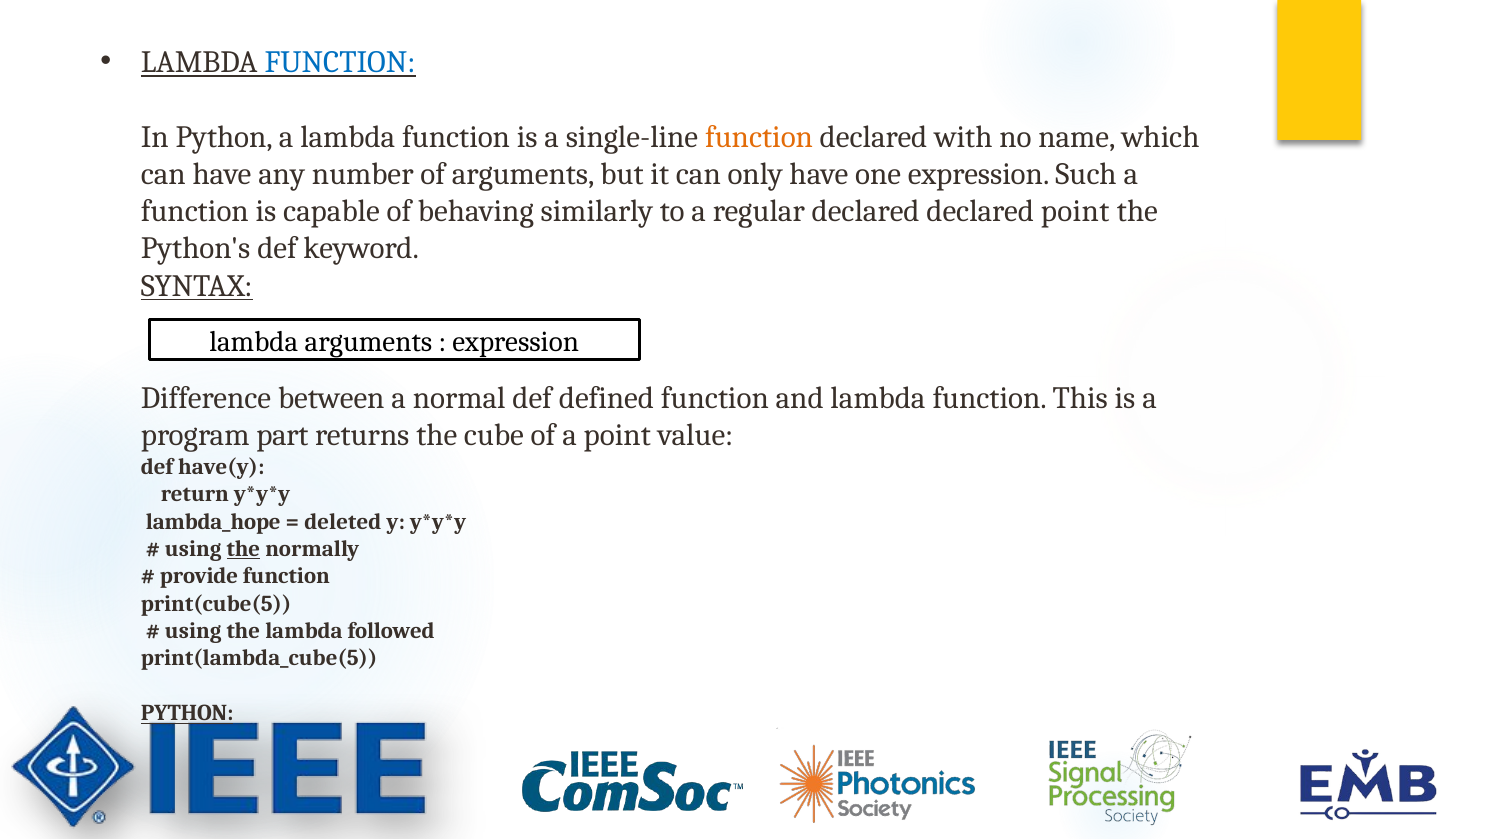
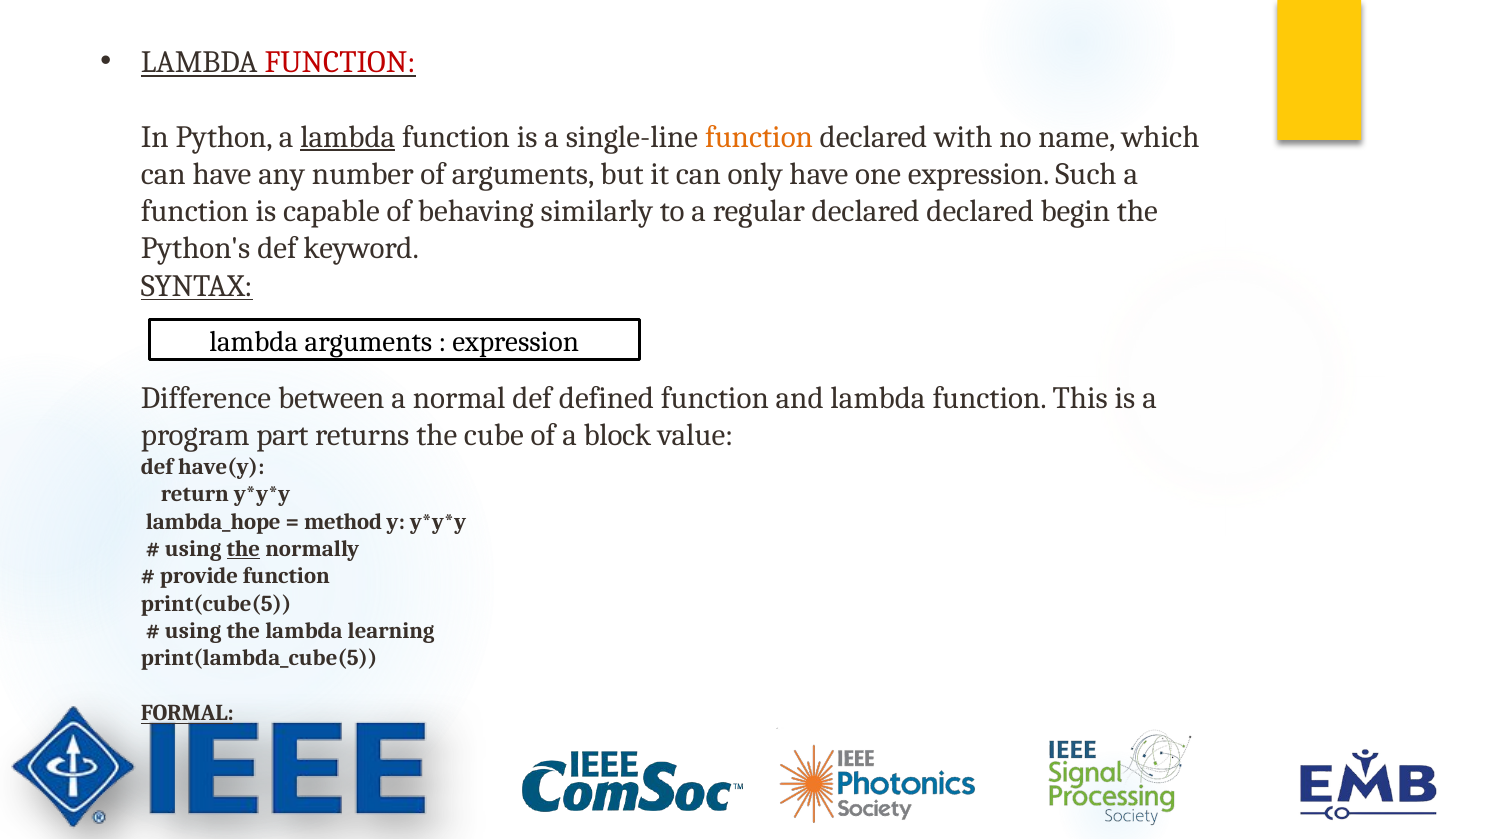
FUNCTION at (340, 62) colour: blue -> red
lambda at (348, 137) underline: none -> present
declared point: point -> begin
a point: point -> block
deleted: deleted -> method
followed: followed -> learning
PYTHON at (187, 713): PYTHON -> FORMAL
